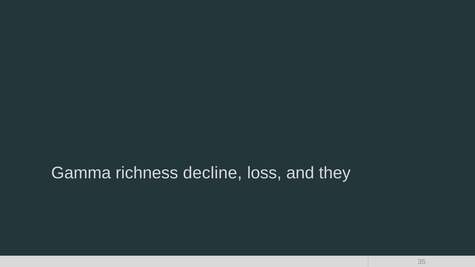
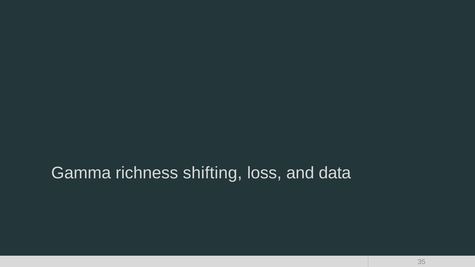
decline: decline -> shifting
they: they -> data
